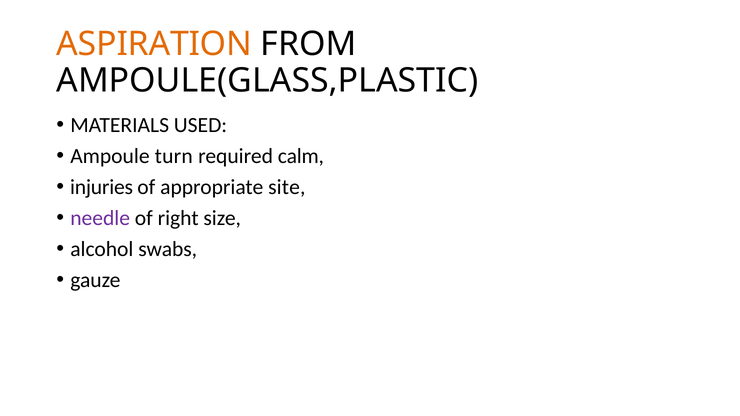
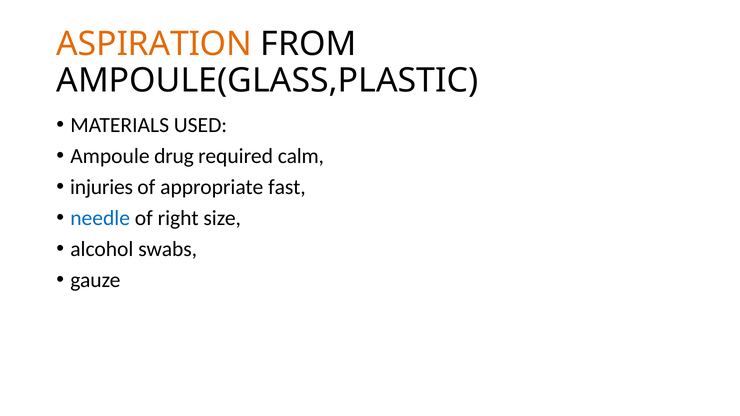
turn: turn -> drug
site: site -> fast
needle colour: purple -> blue
